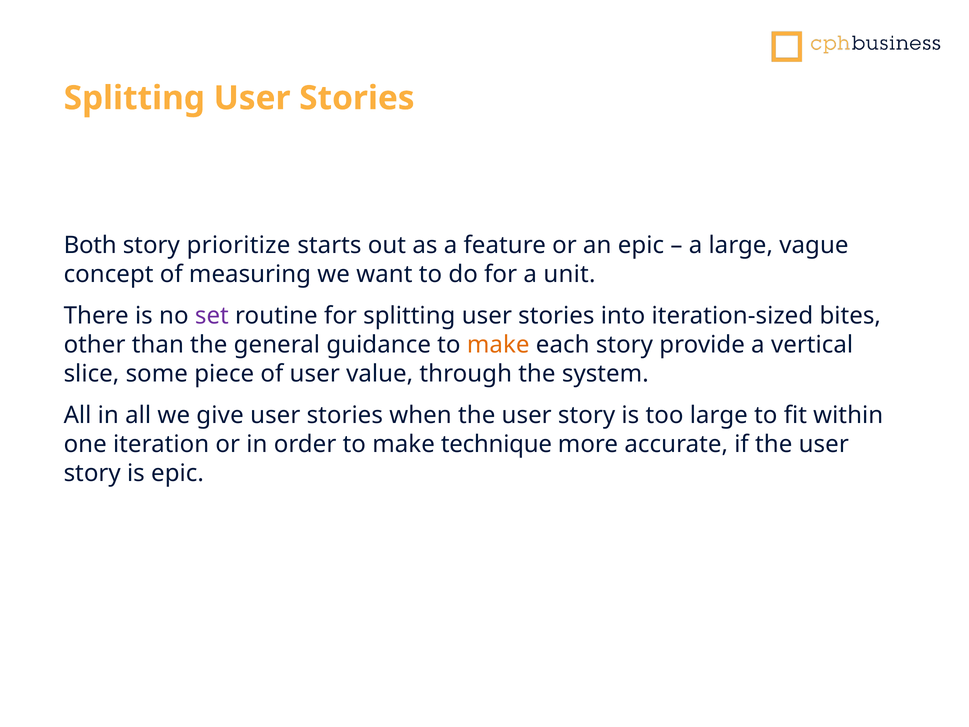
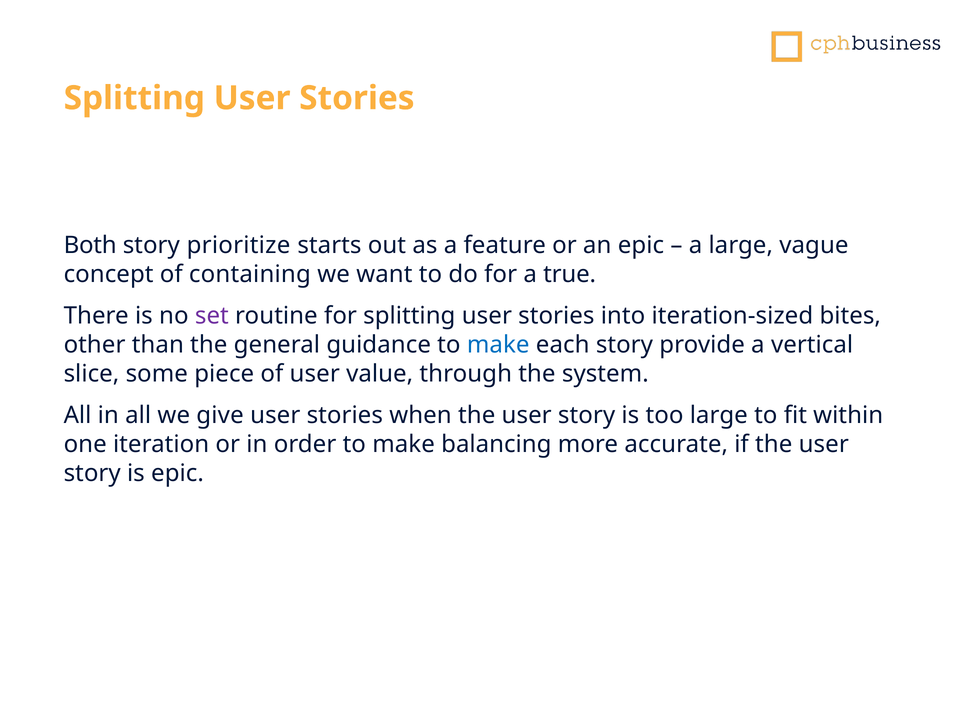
measuring: measuring -> containing
unit: unit -> true
make at (498, 345) colour: orange -> blue
technique: technique -> balancing
